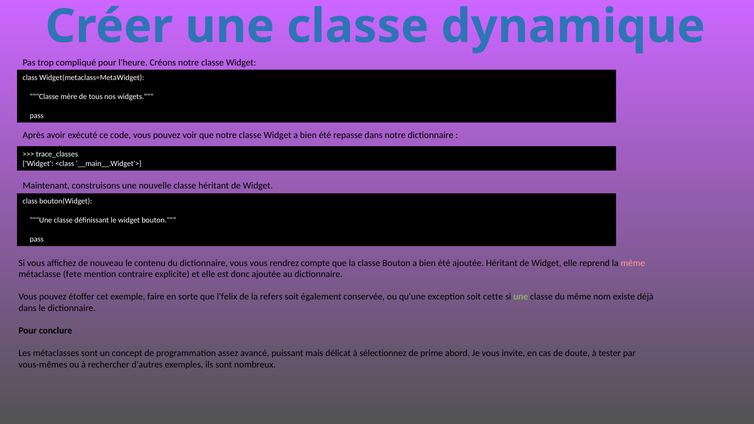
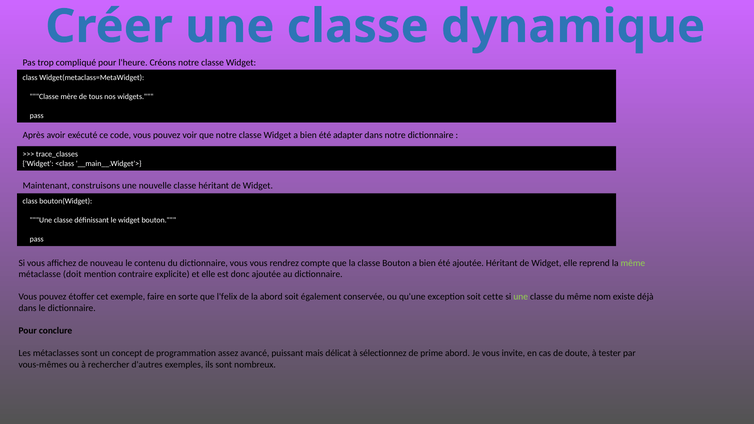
repasse: repasse -> adapter
même at (633, 263) colour: pink -> light green
fete: fete -> doit
la refers: refers -> abord
